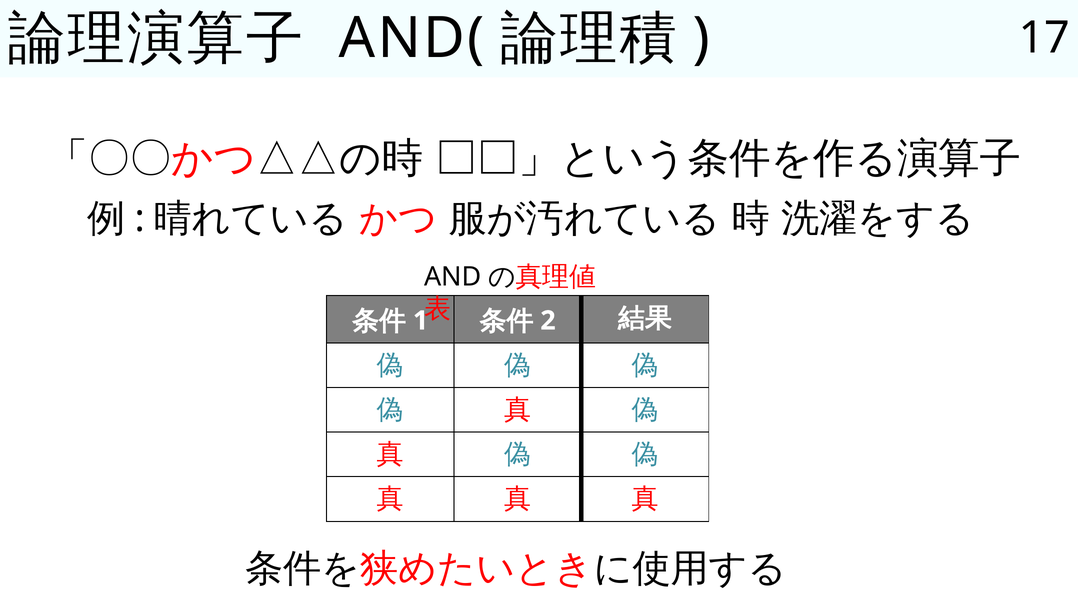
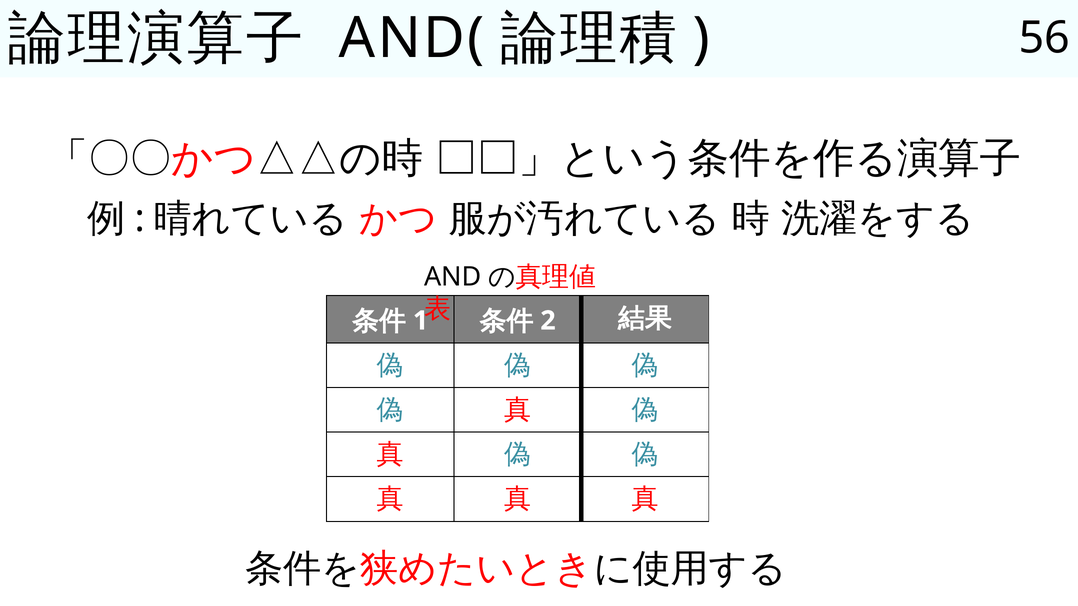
17: 17 -> 56
